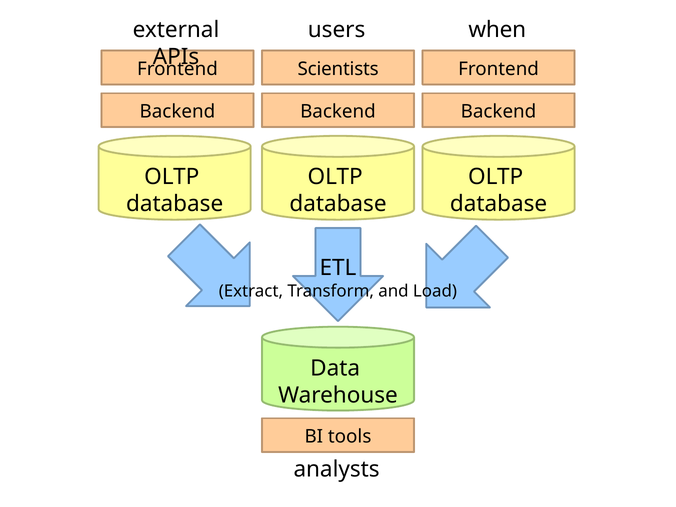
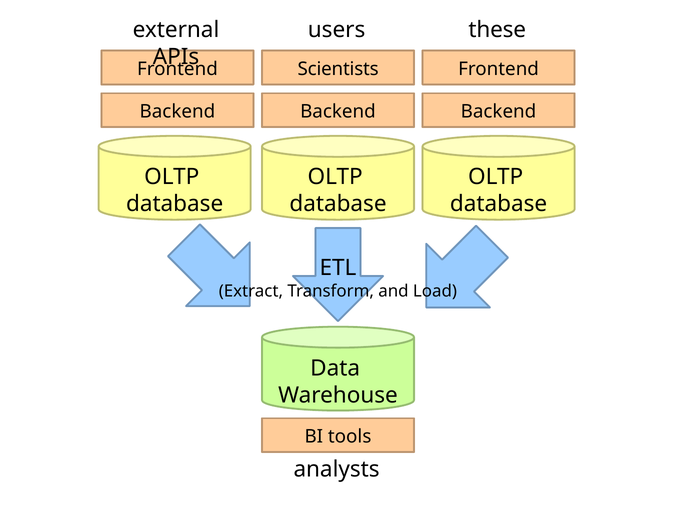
when: when -> these
